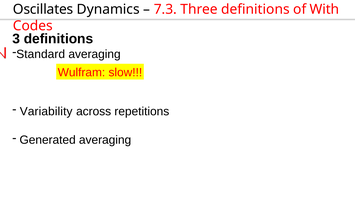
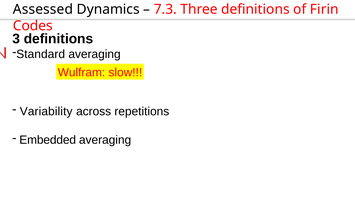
Oscillates: Oscillates -> Assessed
With: With -> Firin
Generated: Generated -> Embedded
